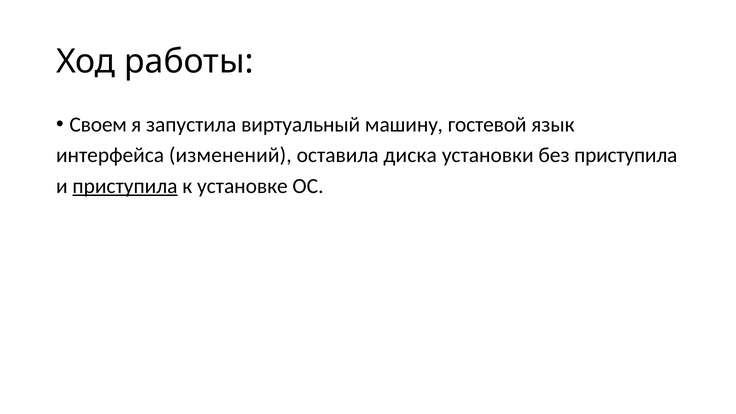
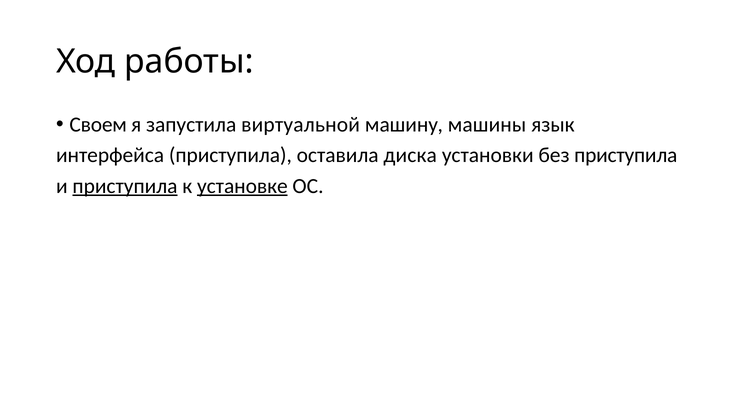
виртуальный: виртуальный -> виртуальной
гостевой: гостевой -> машины
интерфейса изменений: изменений -> приступила
установке underline: none -> present
